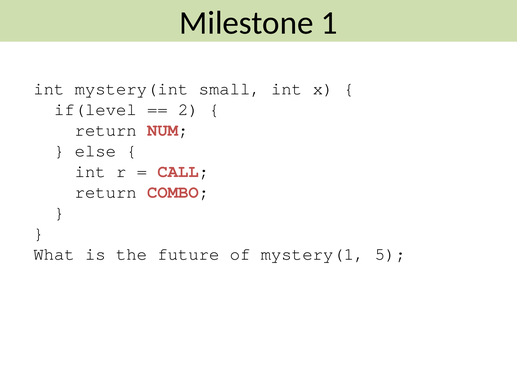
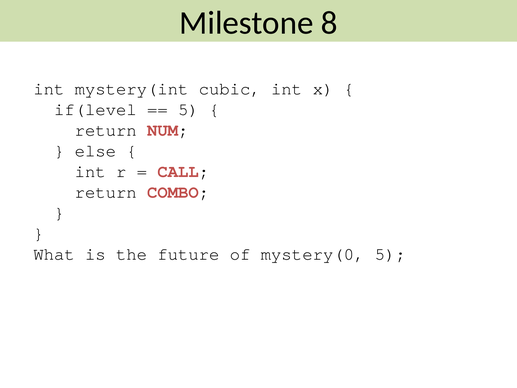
1: 1 -> 8
small: small -> cubic
2 at (189, 109): 2 -> 5
mystery(1: mystery(1 -> mystery(0
